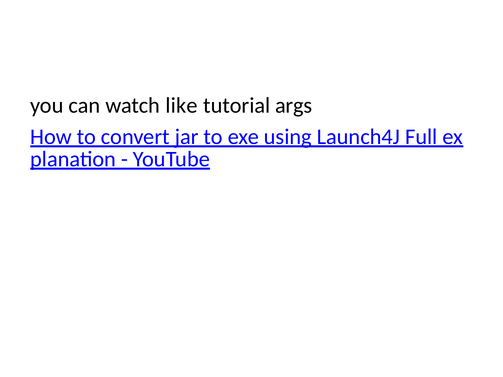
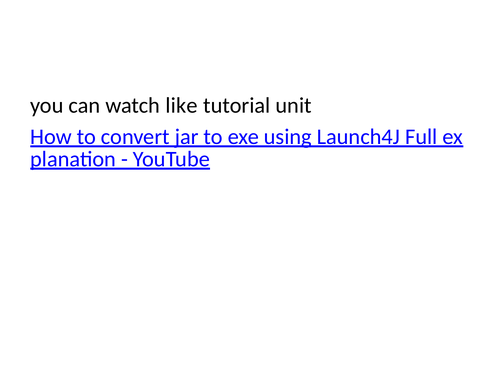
args: args -> unit
